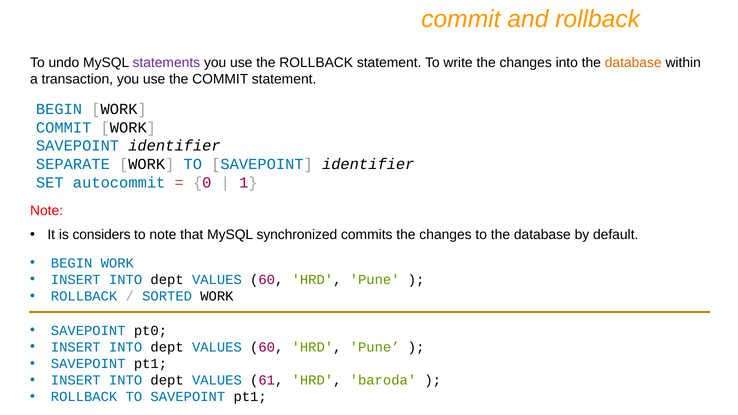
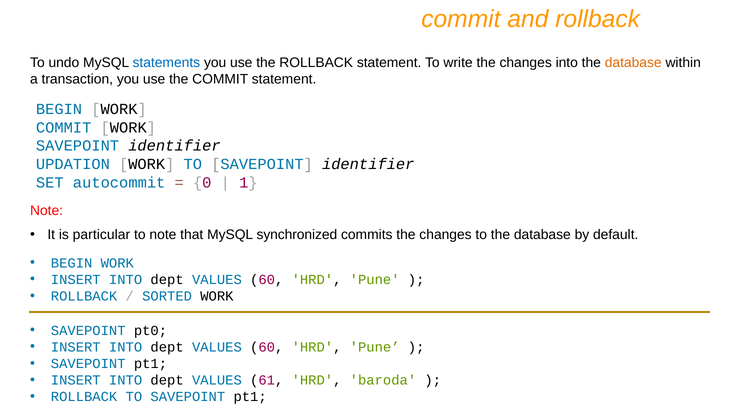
statements colour: purple -> blue
SEPARATE: SEPARATE -> UPDATION
considers: considers -> particular
